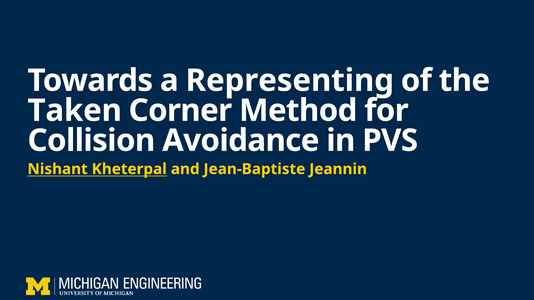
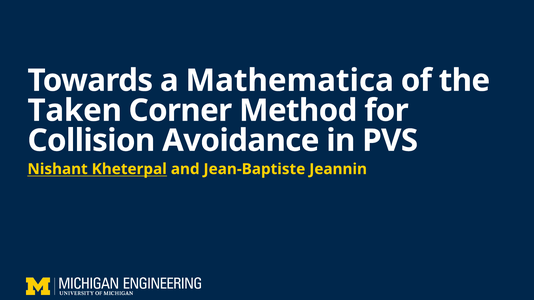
Representing: Representing -> Mathematica
